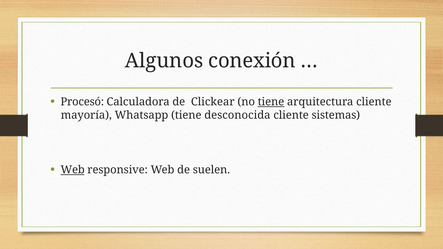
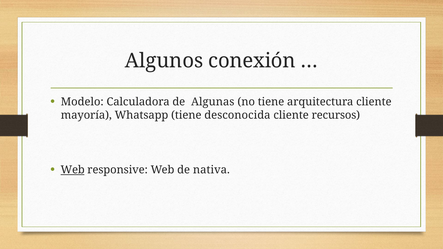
Procesó: Procesó -> Modelo
Clickear: Clickear -> Algunas
tiene at (271, 102) underline: present -> none
sistemas: sistemas -> recursos
suelen: suelen -> nativa
